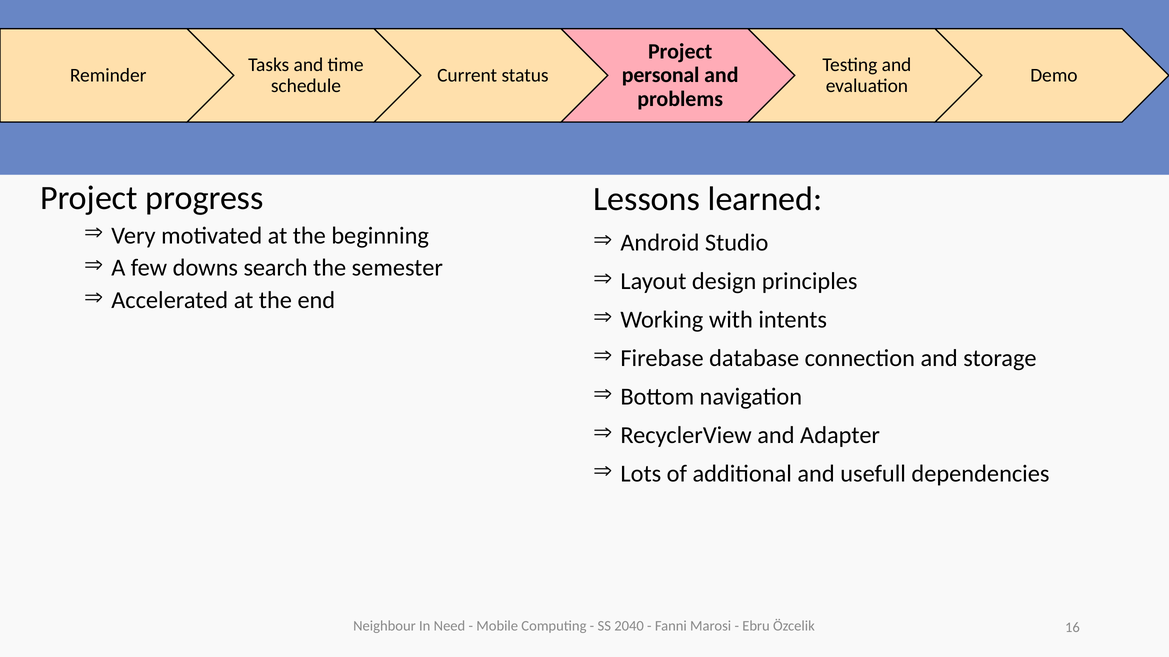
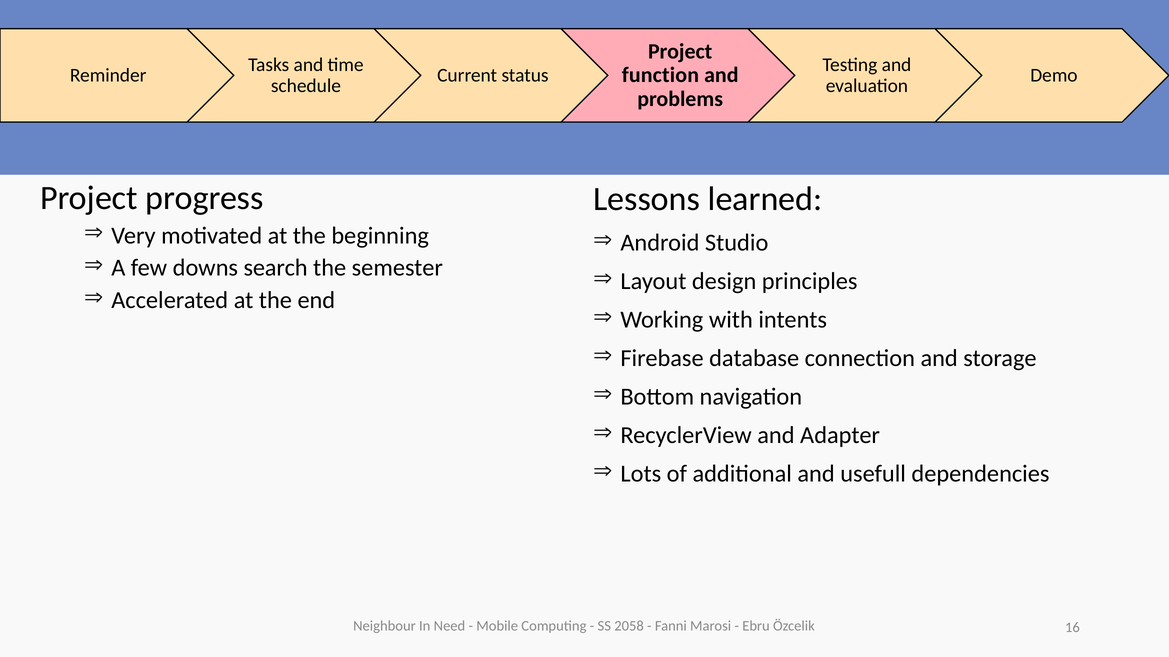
personal: personal -> function
2040: 2040 -> 2058
